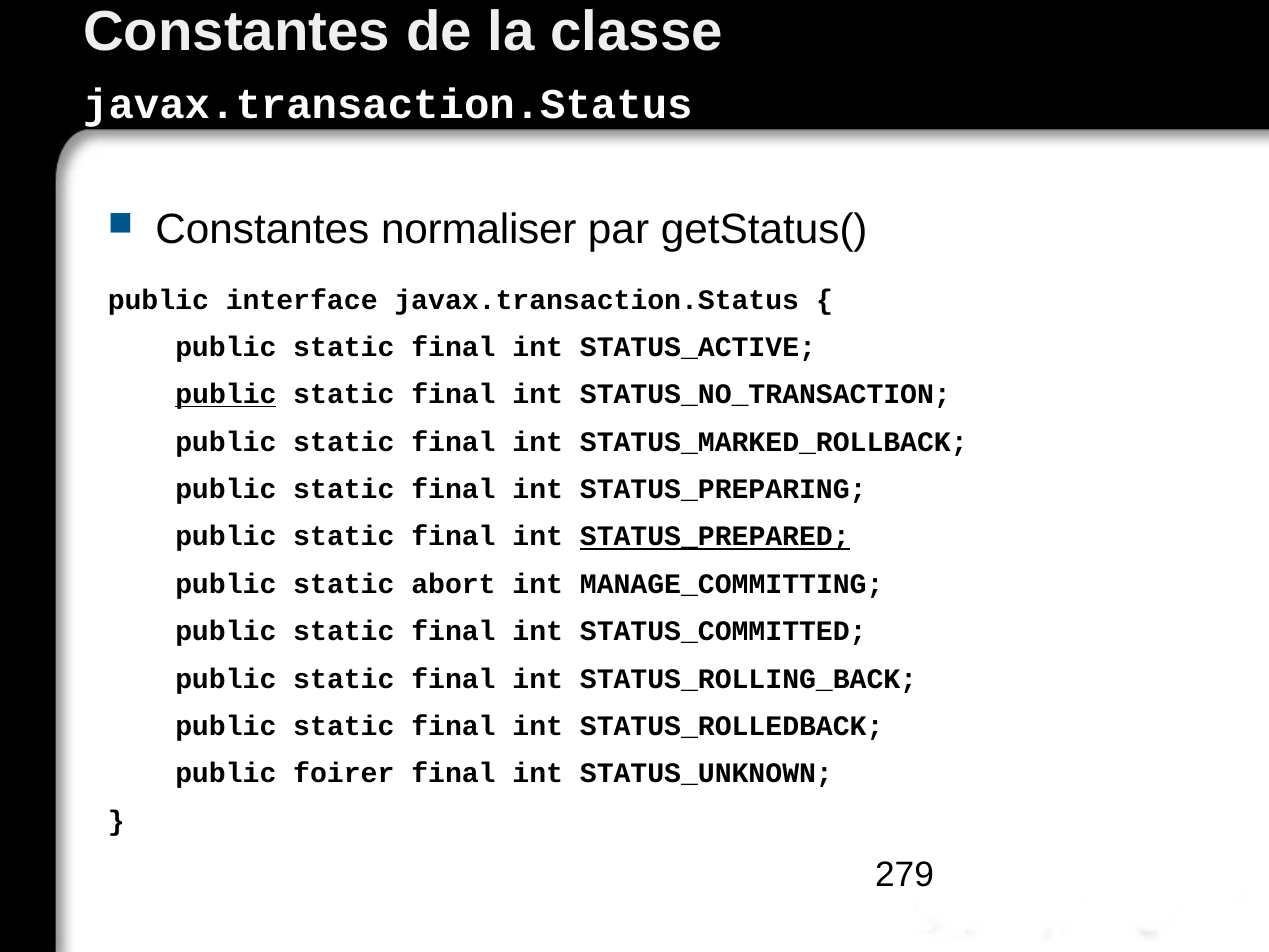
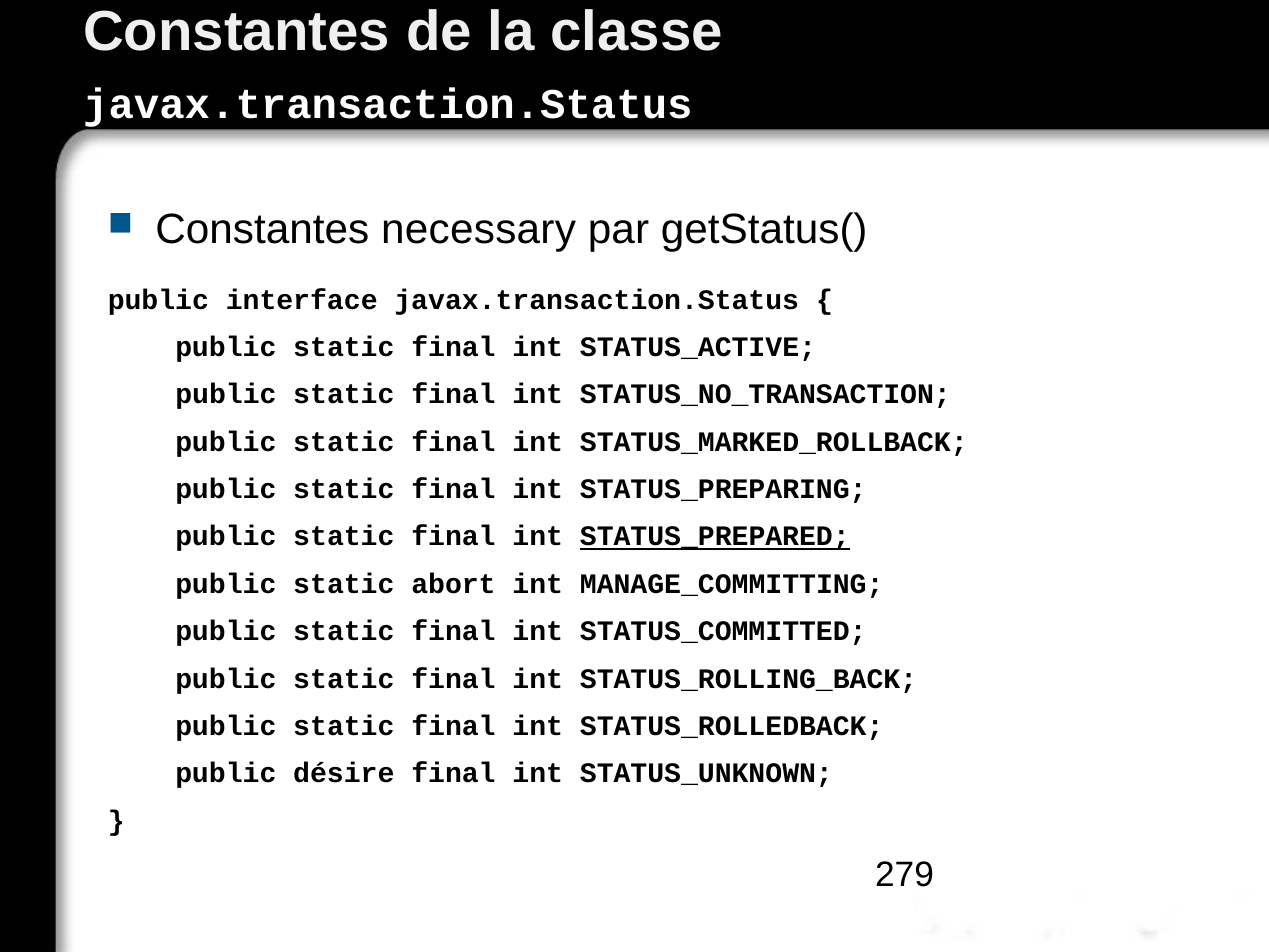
normaliser: normaliser -> necessary
public at (226, 394) underline: present -> none
foirer: foirer -> désire
